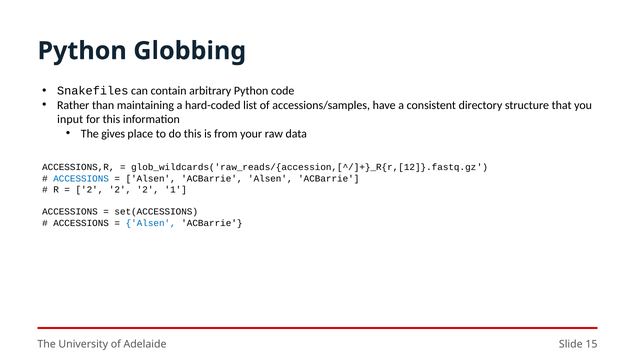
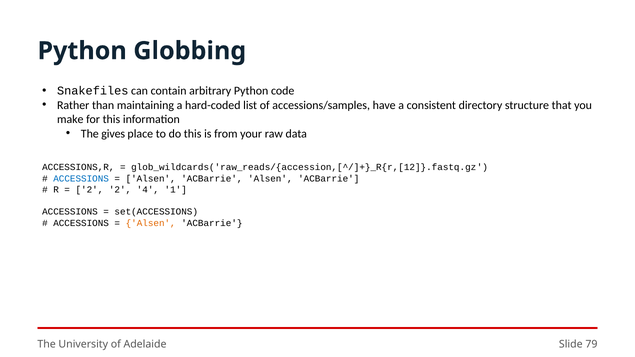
input: input -> make
2 2 2: 2 -> 4
Alsen at (151, 223) colour: blue -> orange
15: 15 -> 79
